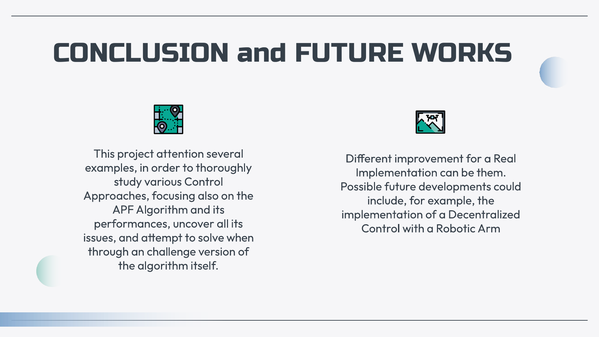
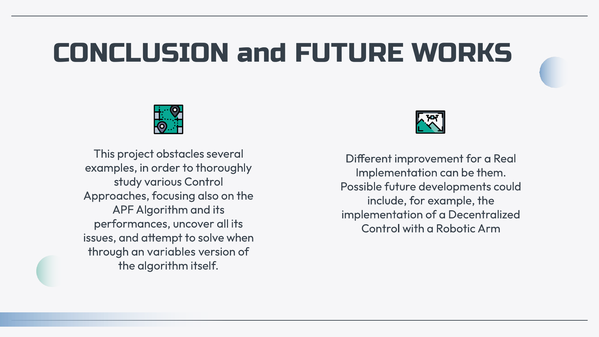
attention: attention -> obstacles
challenge: challenge -> variables
